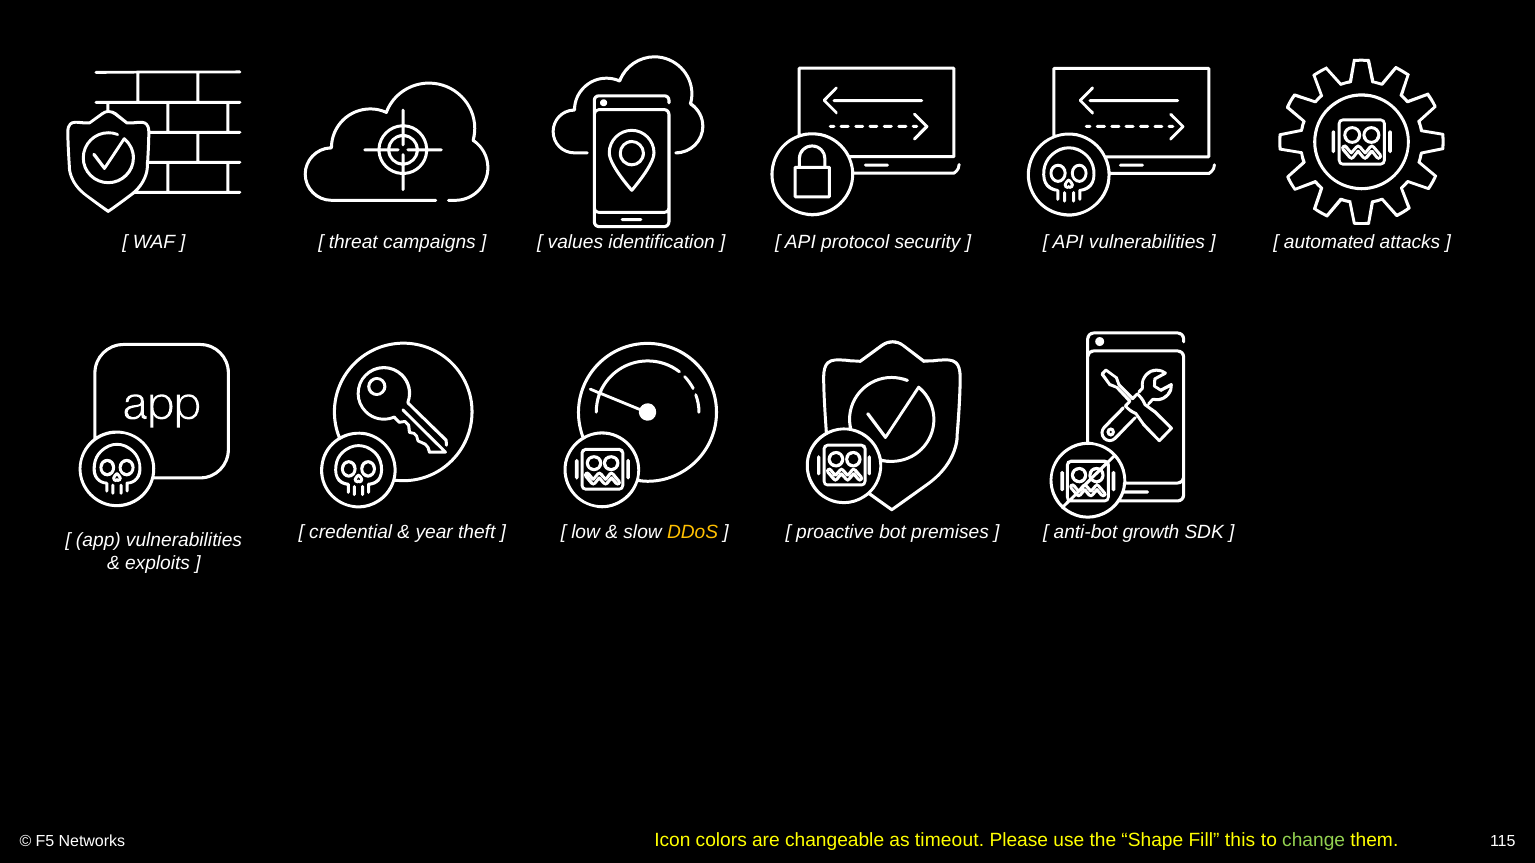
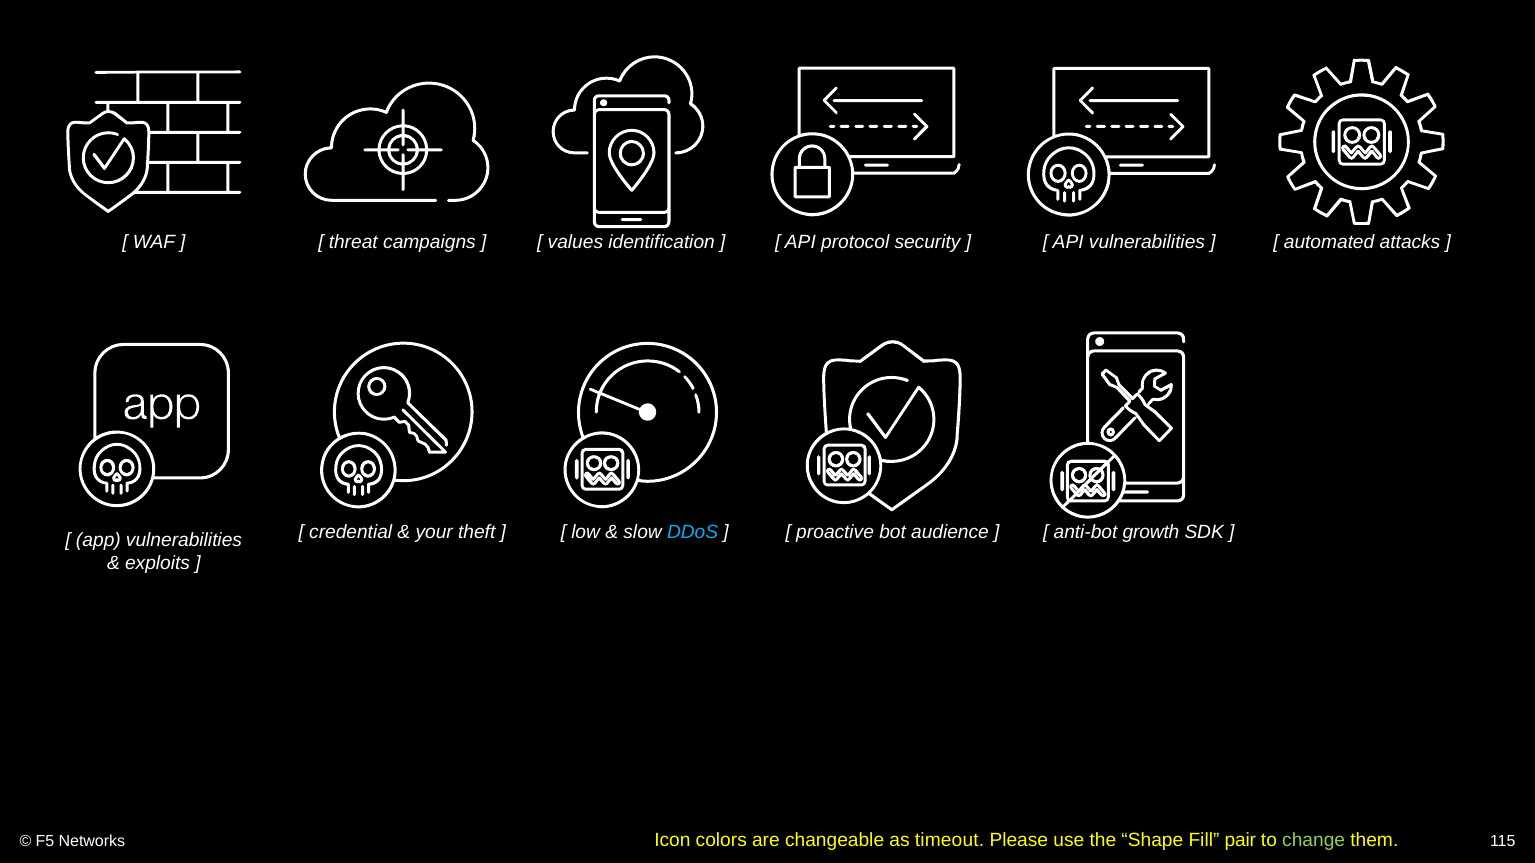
year: year -> your
DDoS colour: yellow -> light blue
premises: premises -> audience
this: this -> pair
